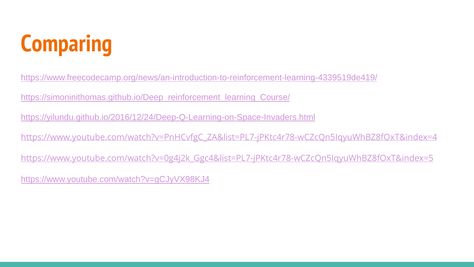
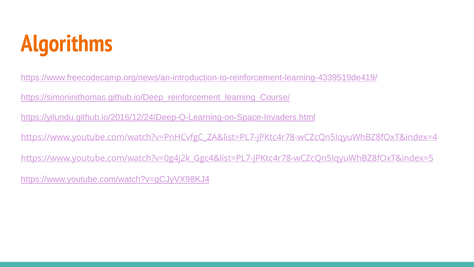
Comparing: Comparing -> Algorithms
